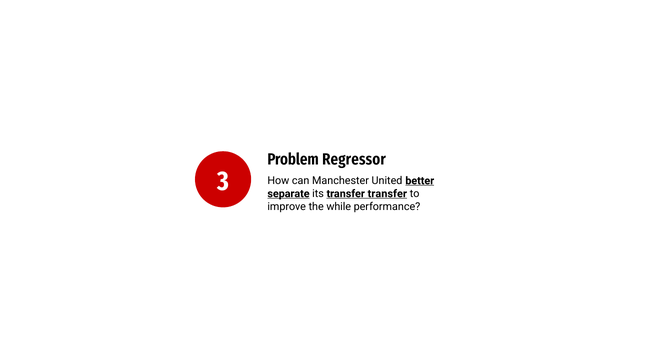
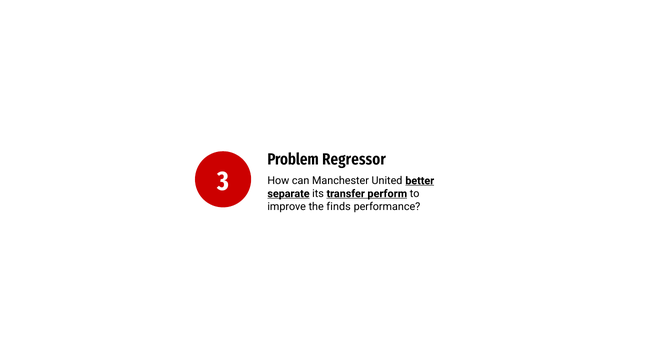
transfer transfer: transfer -> perform
while: while -> finds
